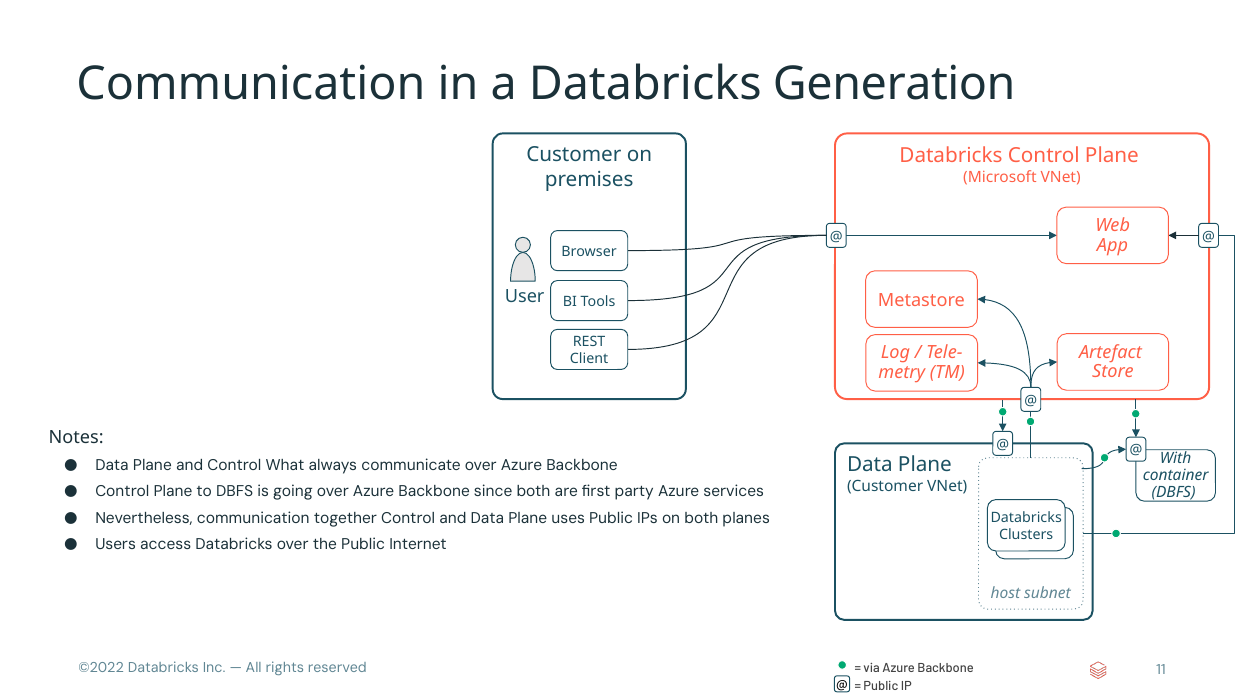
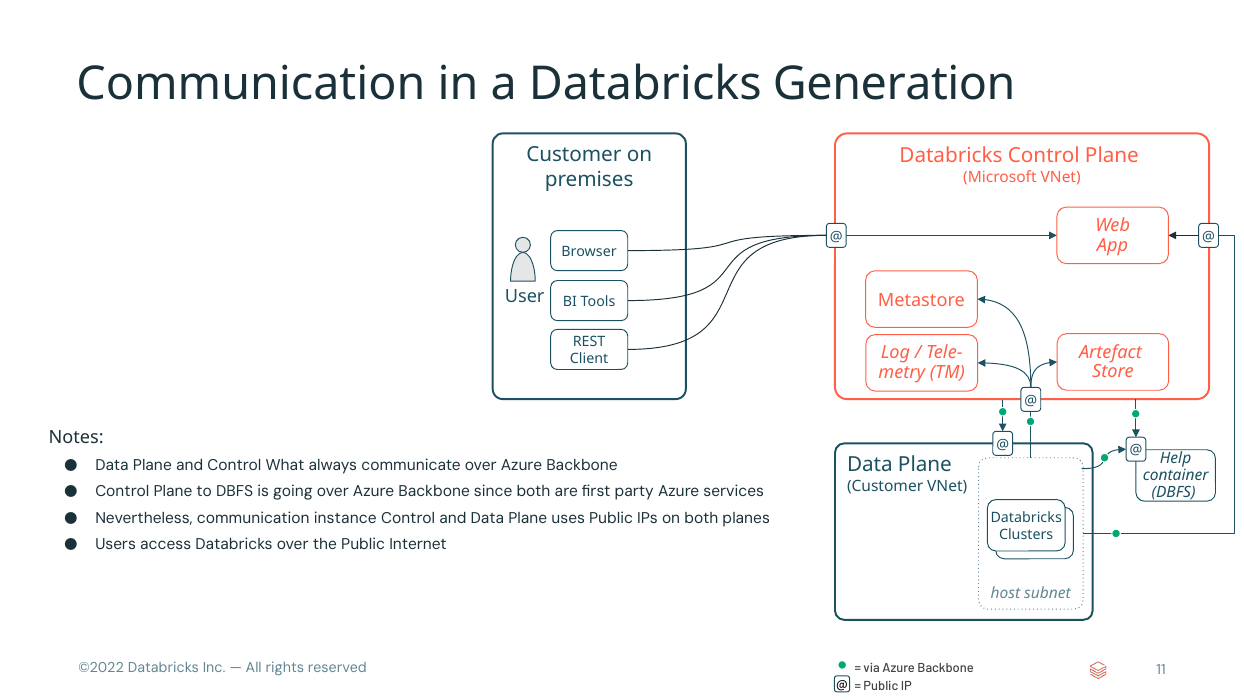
With: With -> Help
together: together -> instance
